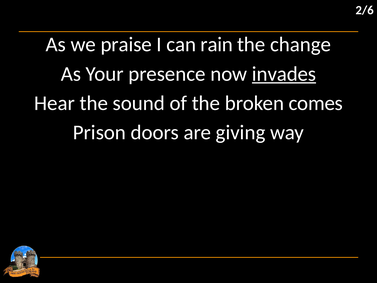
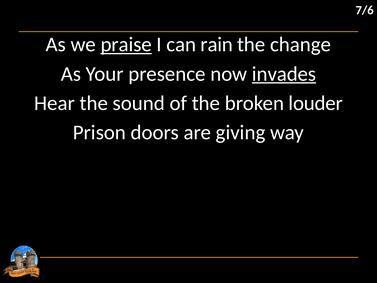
2/6: 2/6 -> 7/6
praise underline: none -> present
comes: comes -> louder
